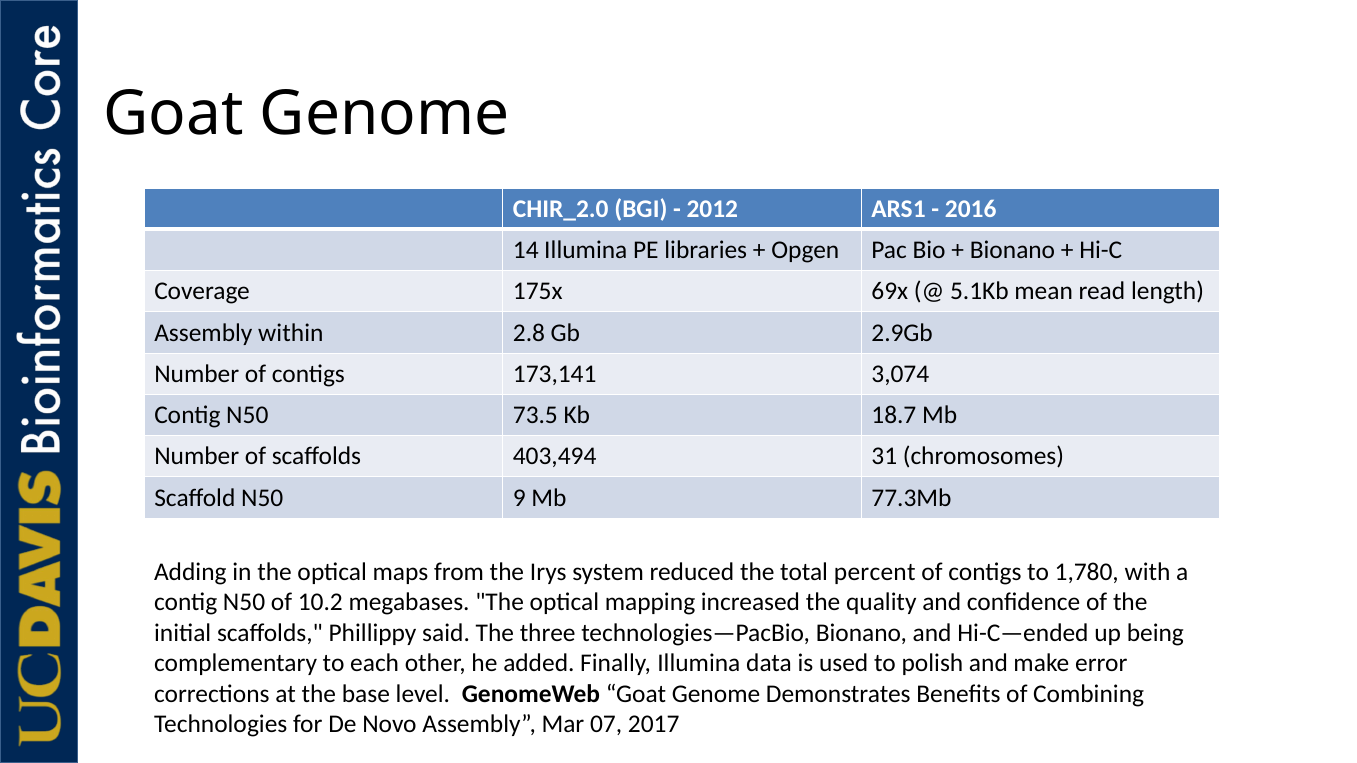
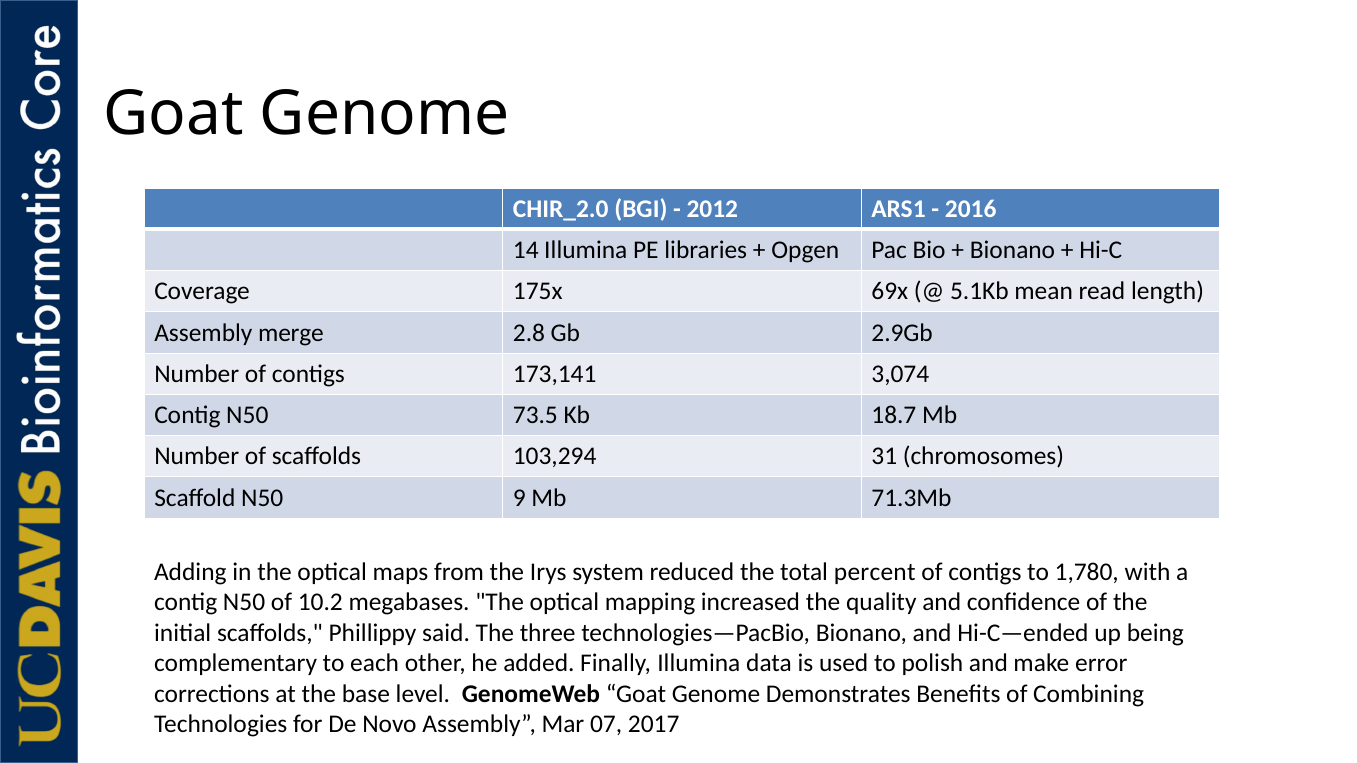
within: within -> merge
403,494: 403,494 -> 103,294
77.3Mb: 77.3Mb -> 71.3Mb
